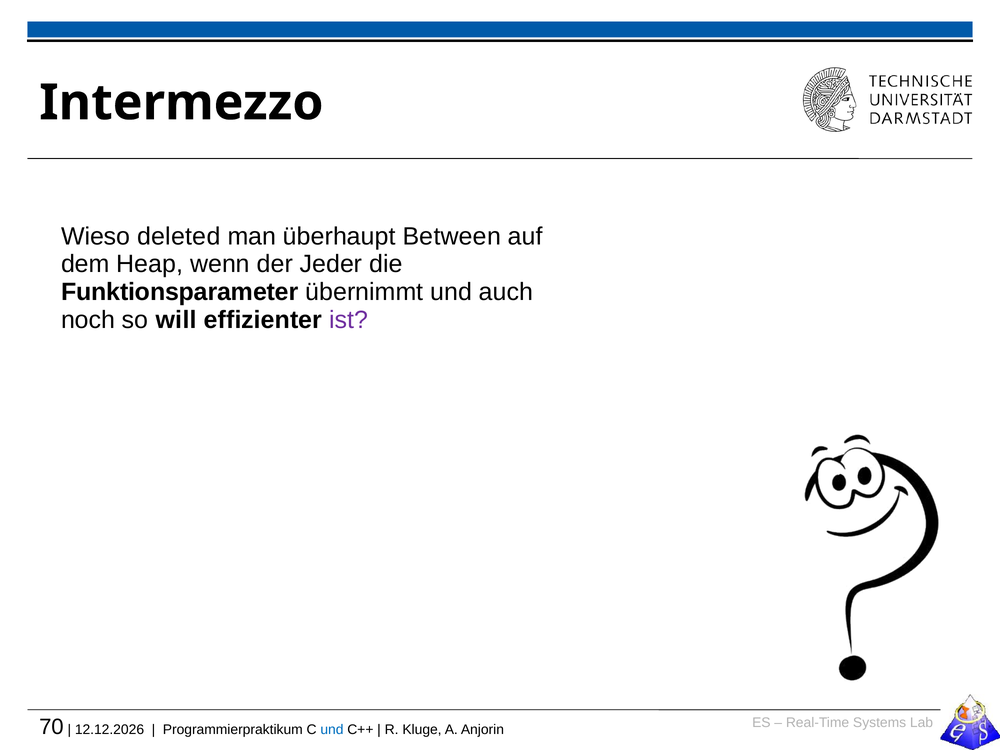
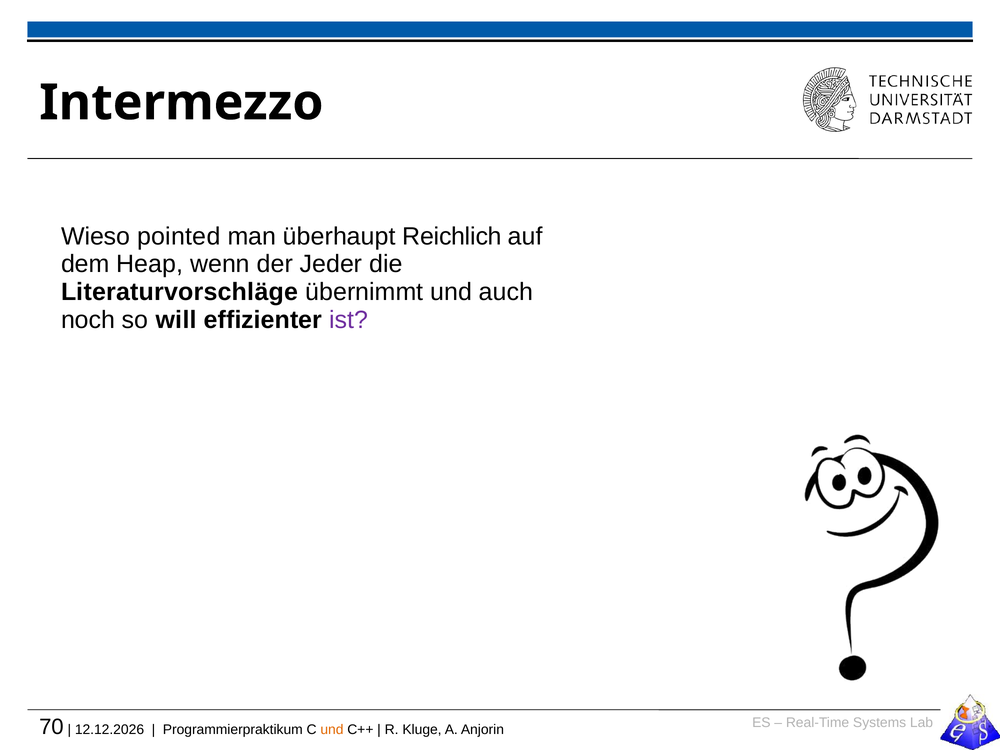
deleted: deleted -> pointed
Between: Between -> Reichlich
Funktionsparameter: Funktionsparameter -> Literaturvorschläge
und at (332, 730) colour: blue -> orange
